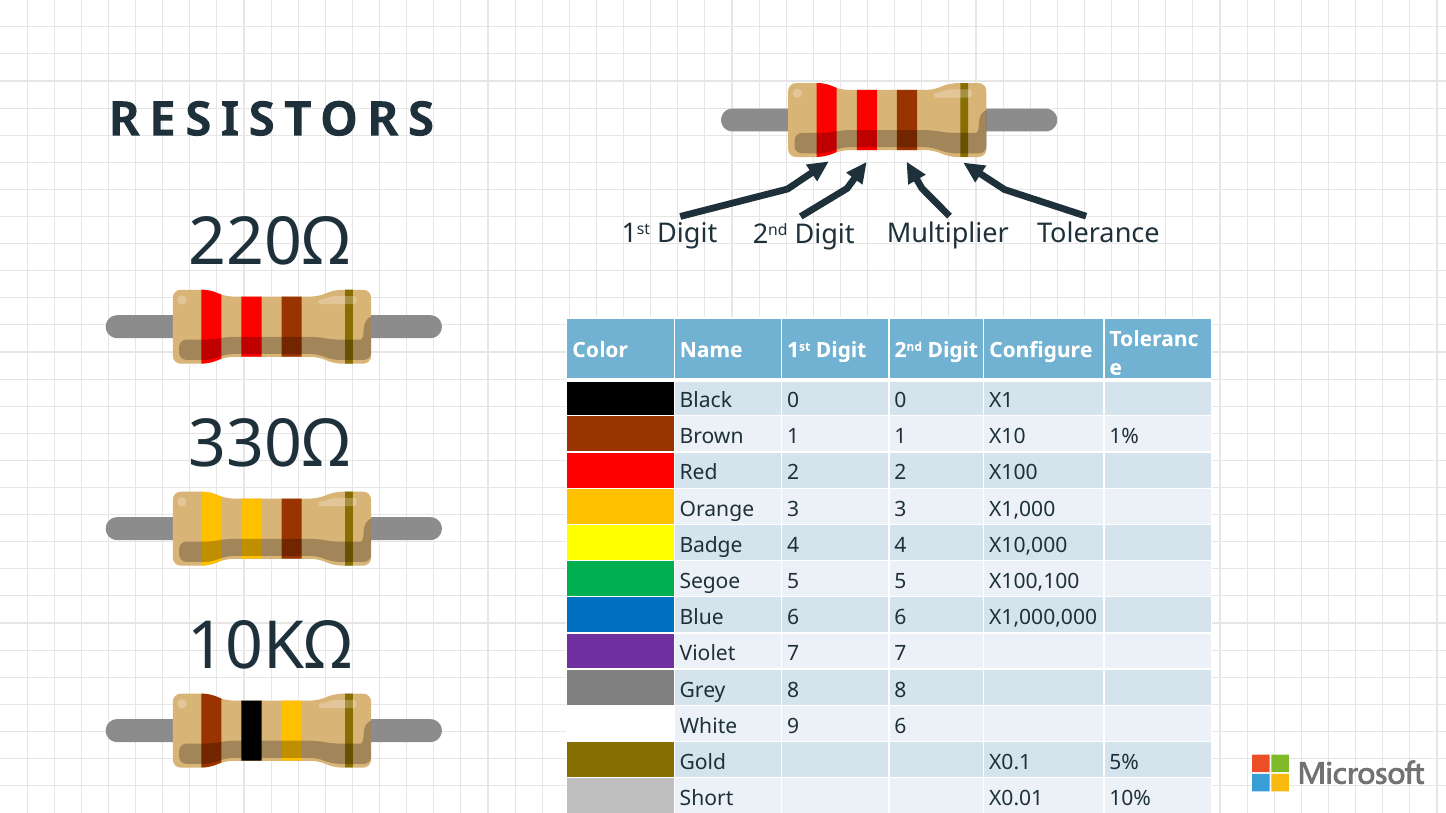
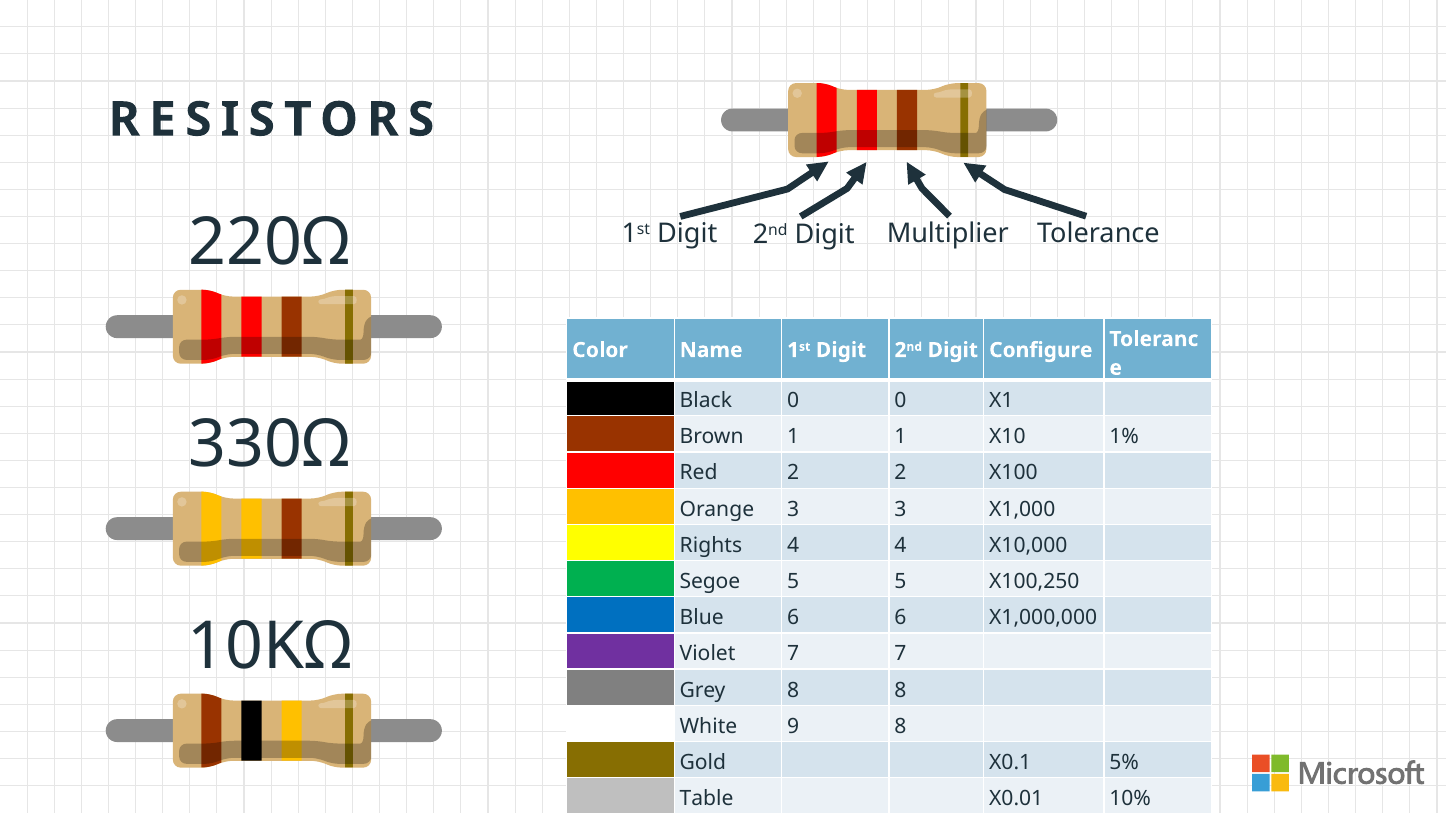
Badge: Badge -> Rights
X100,100: X100,100 -> X100,250
9 6: 6 -> 8
Short: Short -> Table
